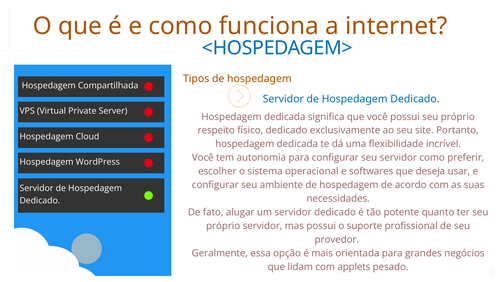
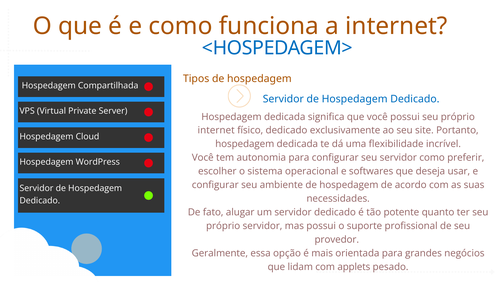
respeito at (216, 131): respeito -> internet
